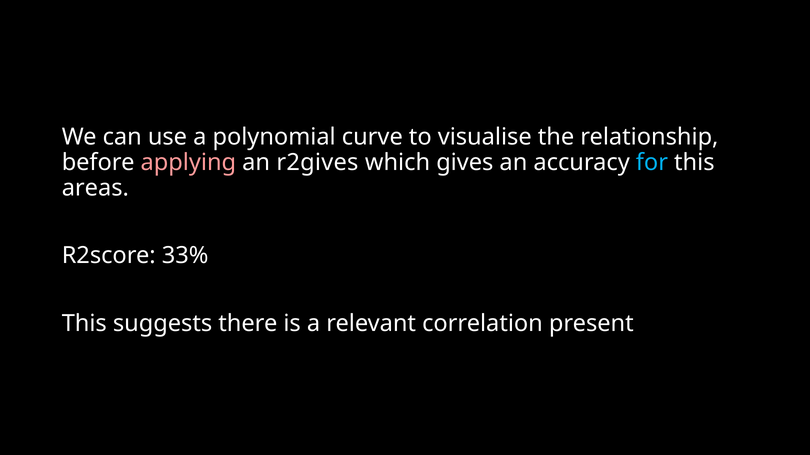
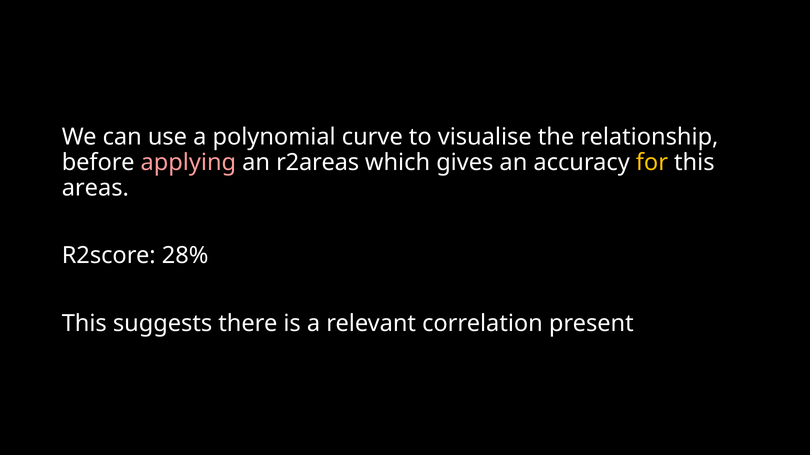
r2gives: r2gives -> r2areas
for colour: light blue -> yellow
33%: 33% -> 28%
